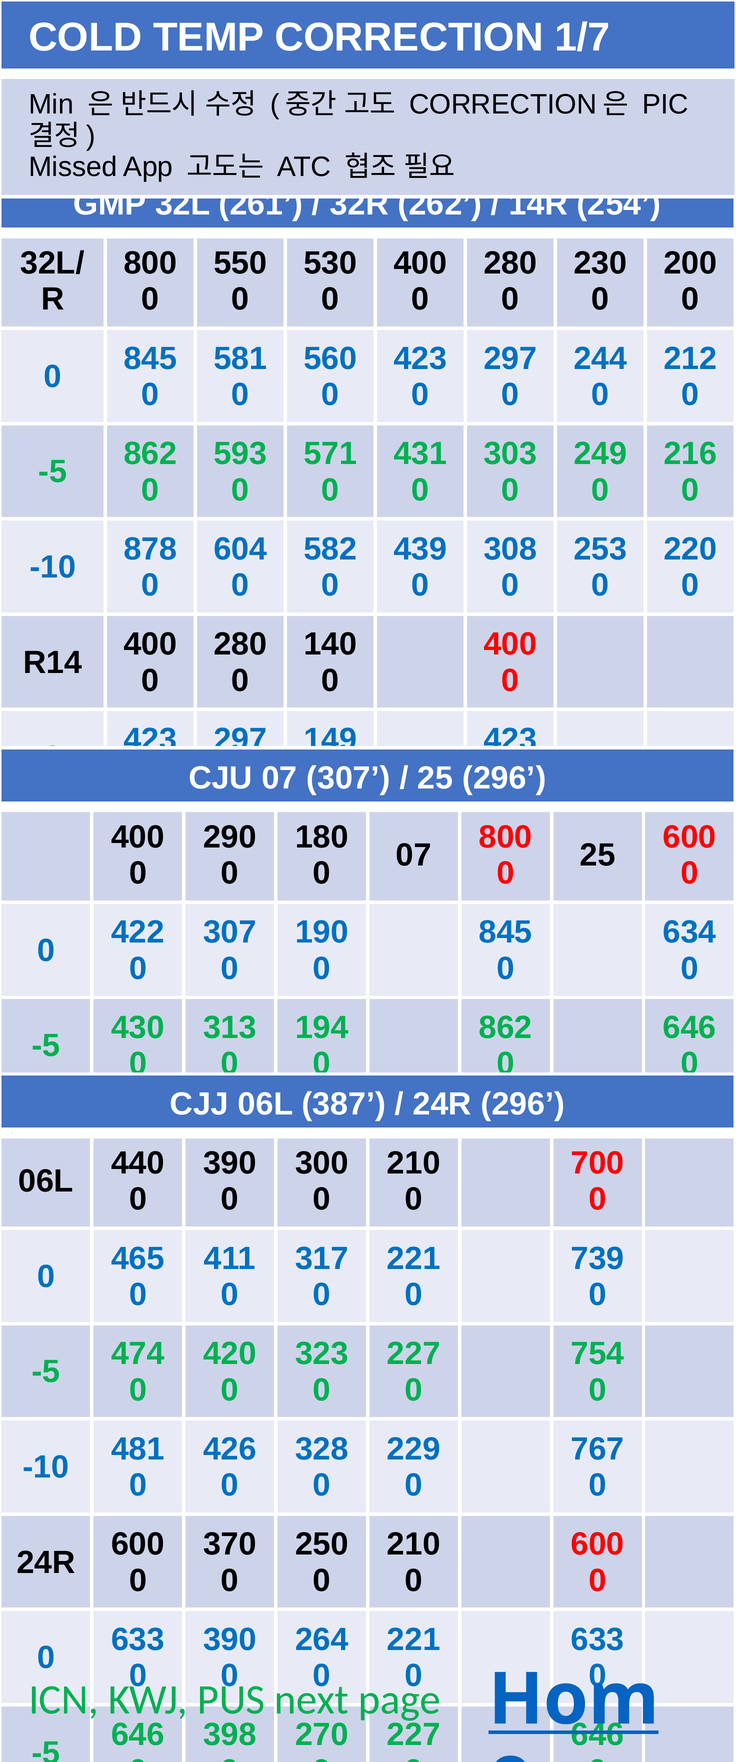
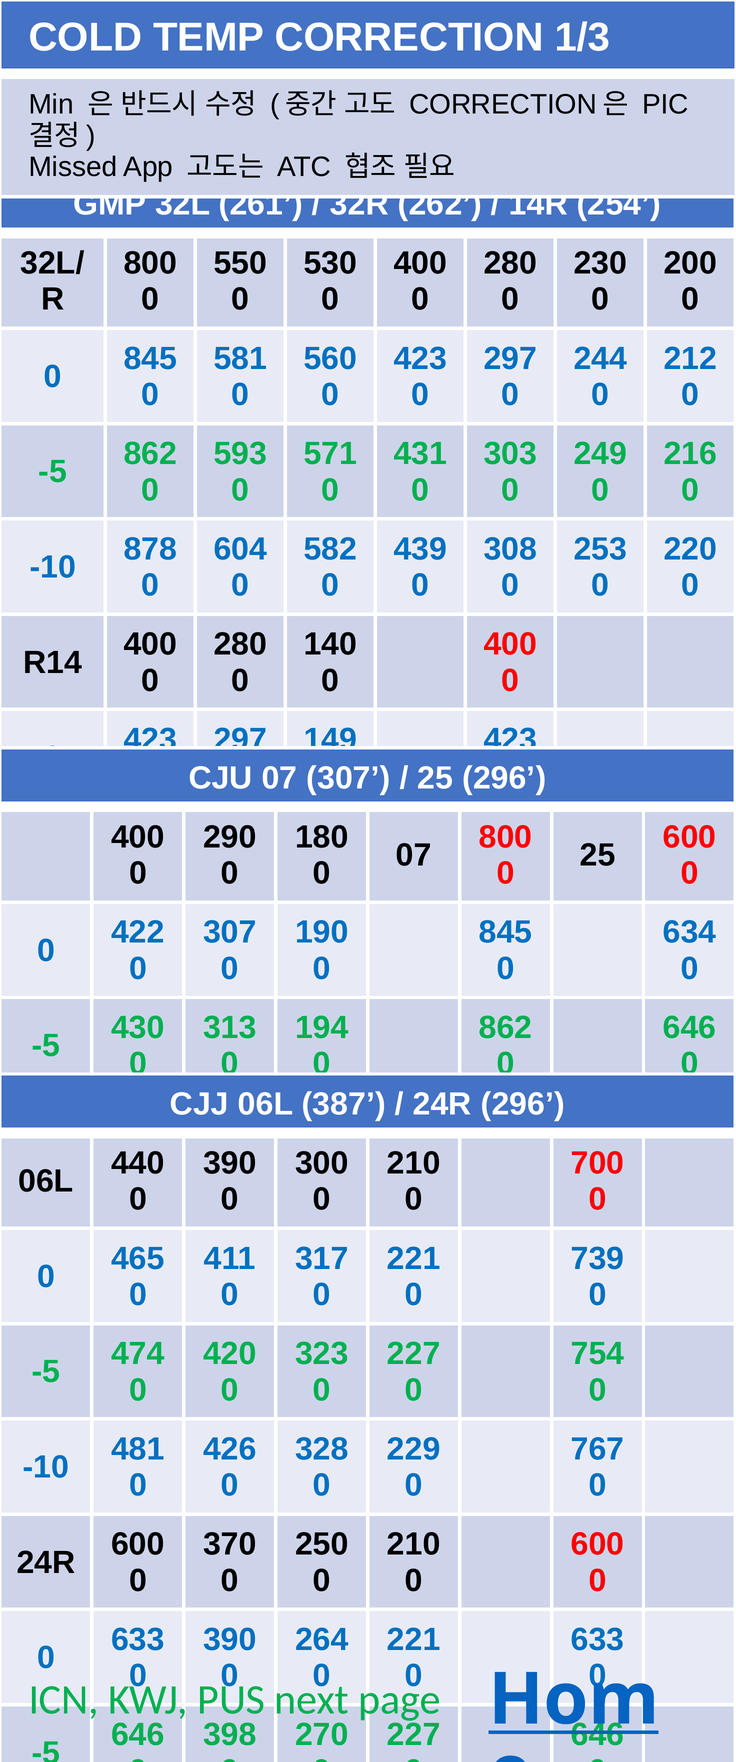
1/7: 1/7 -> 1/3
